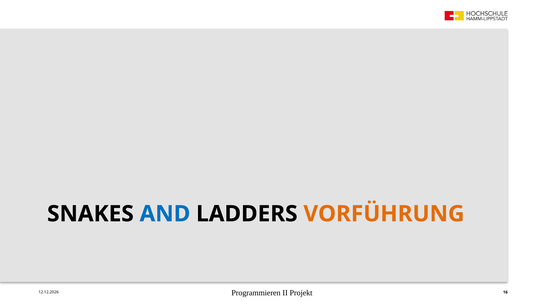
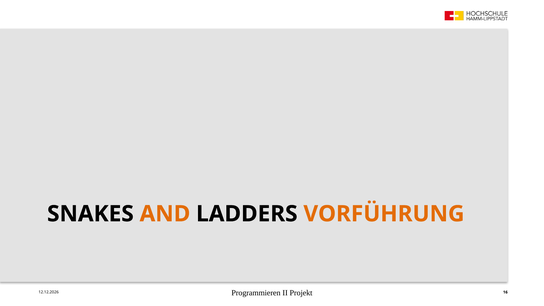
AND colour: blue -> orange
